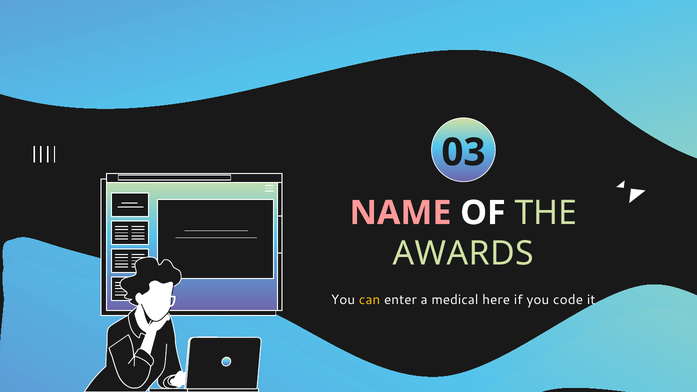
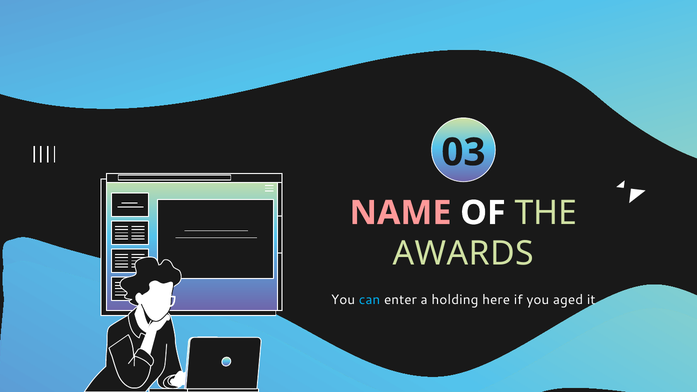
can colour: yellow -> light blue
medical: medical -> holding
code: code -> aged
